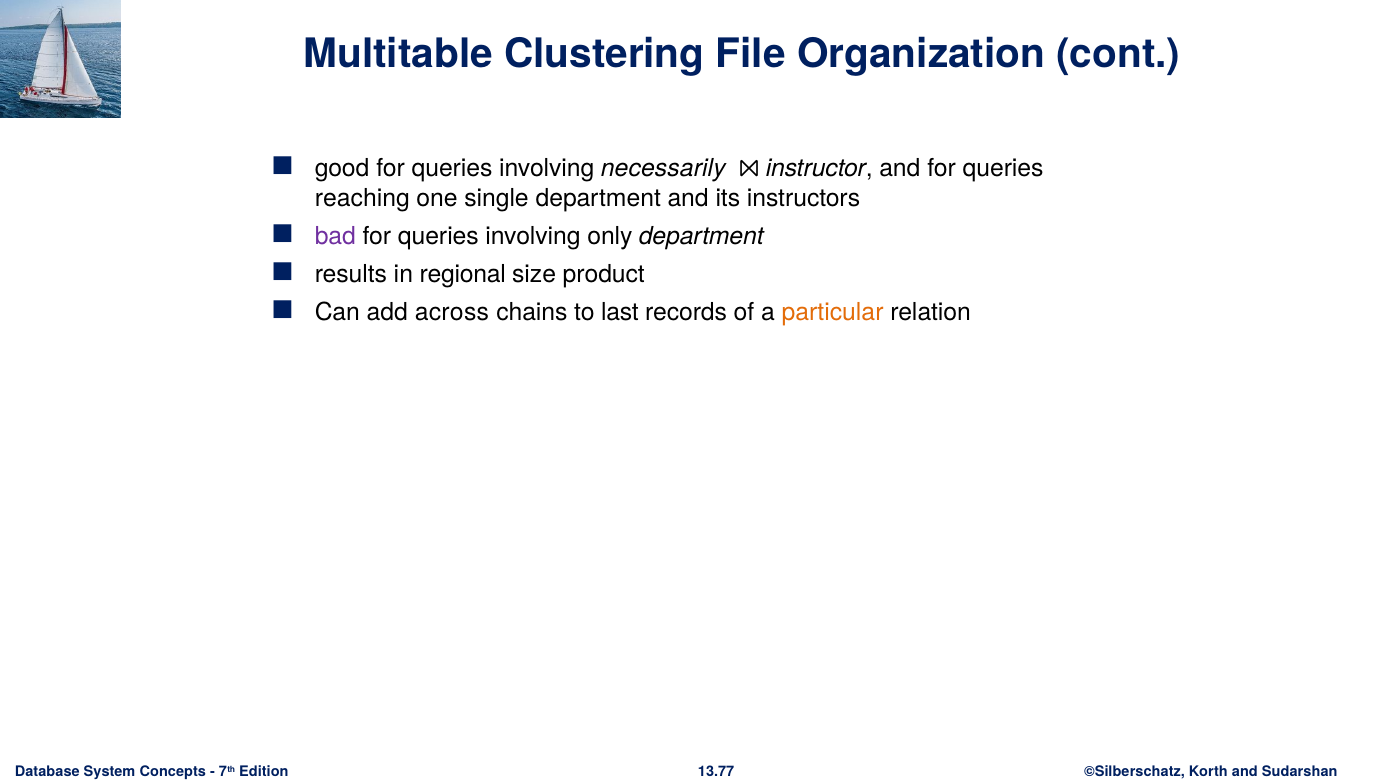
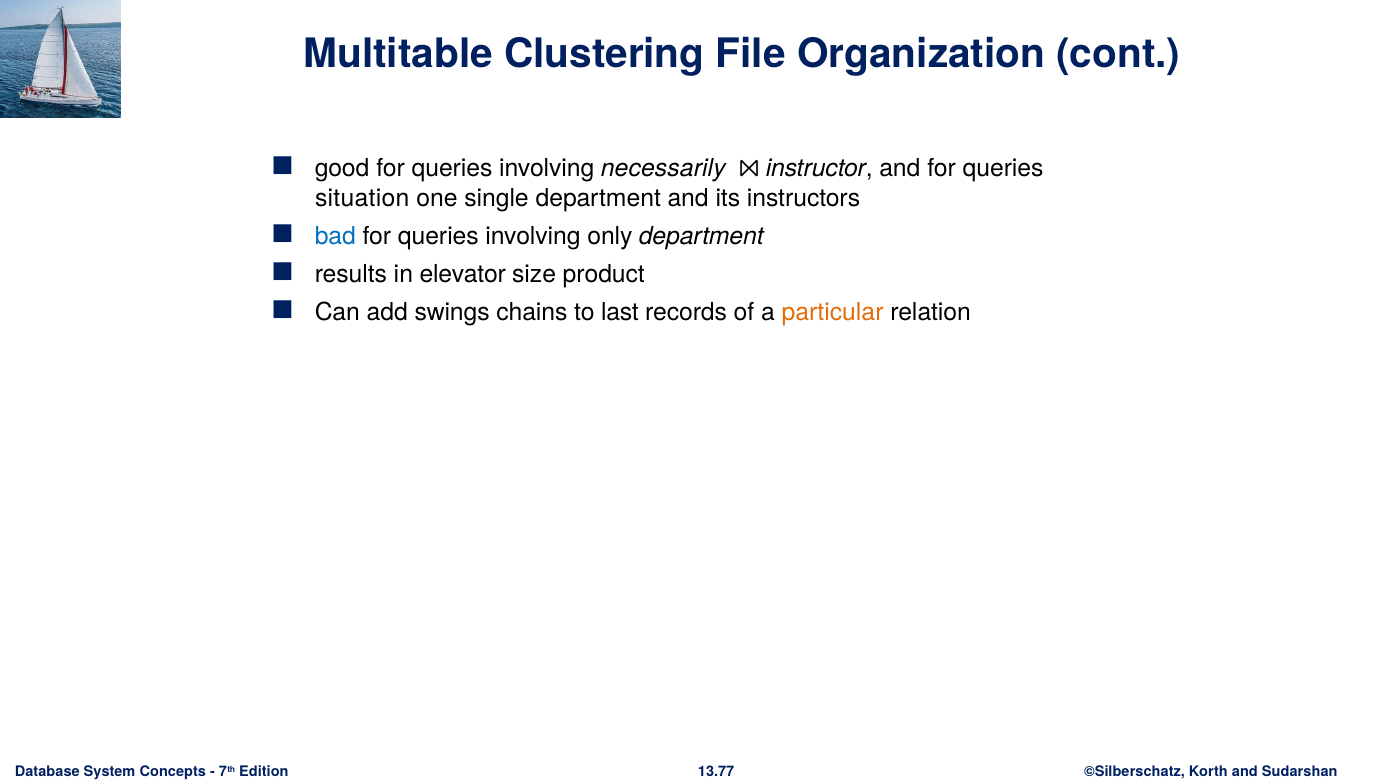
reaching: reaching -> situation
bad colour: purple -> blue
regional: regional -> elevator
across: across -> swings
